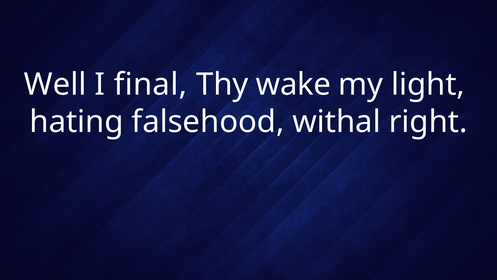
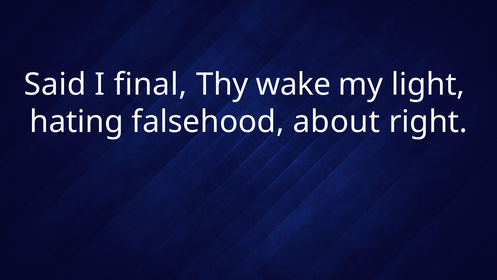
Well: Well -> Said
withal: withal -> about
